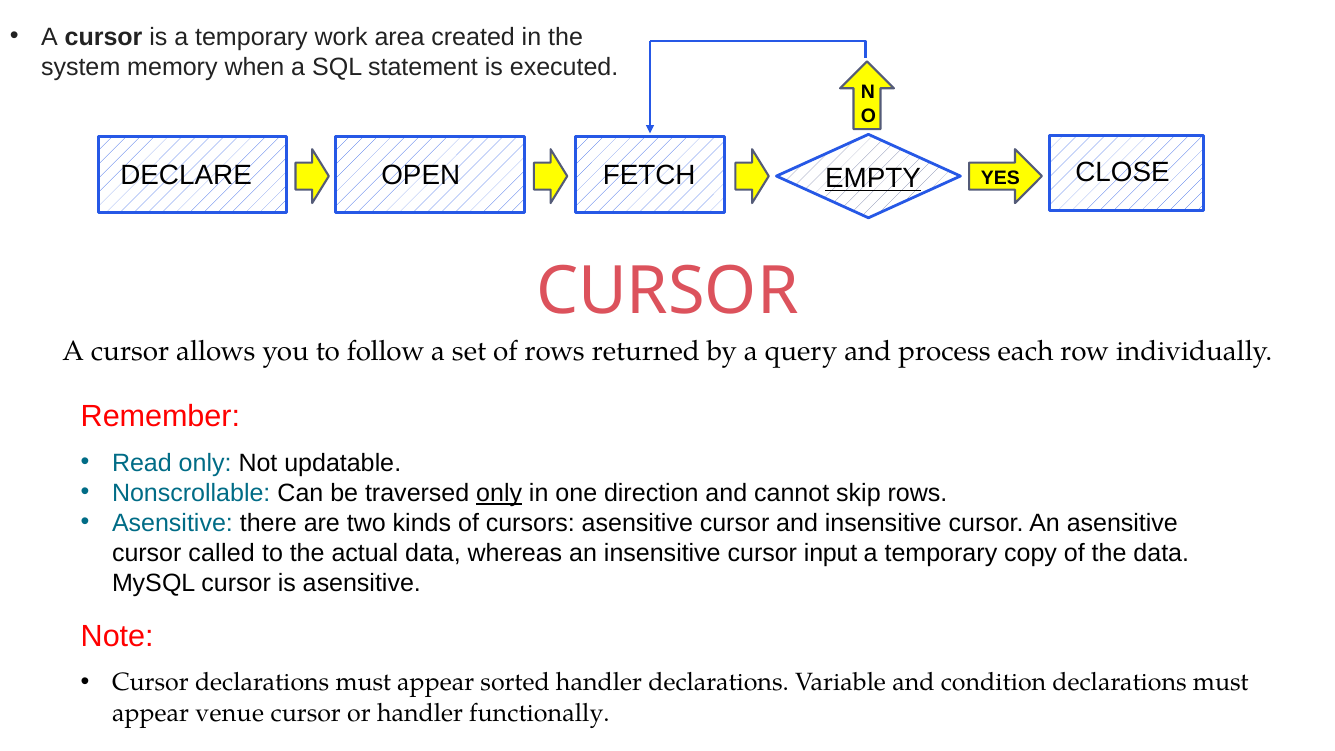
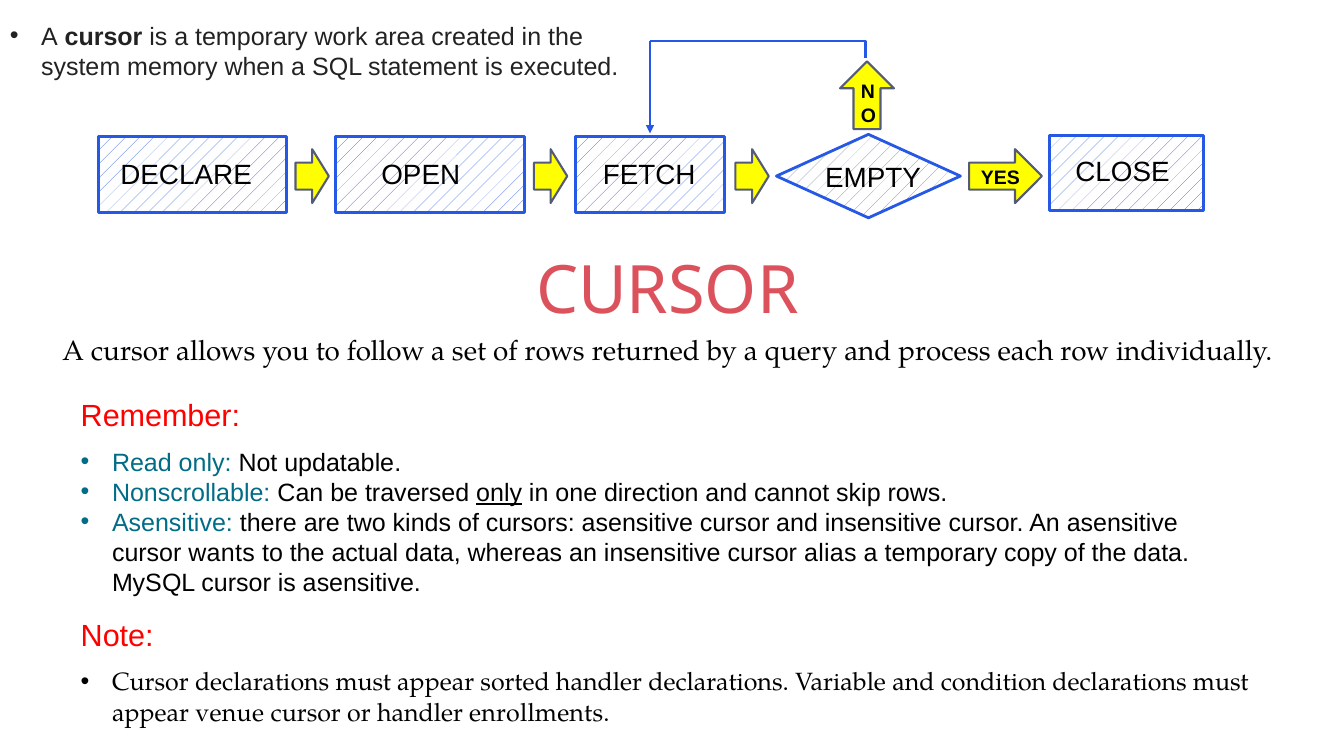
EMPTY underline: present -> none
called: called -> wants
input: input -> alias
functionally: functionally -> enrollments
